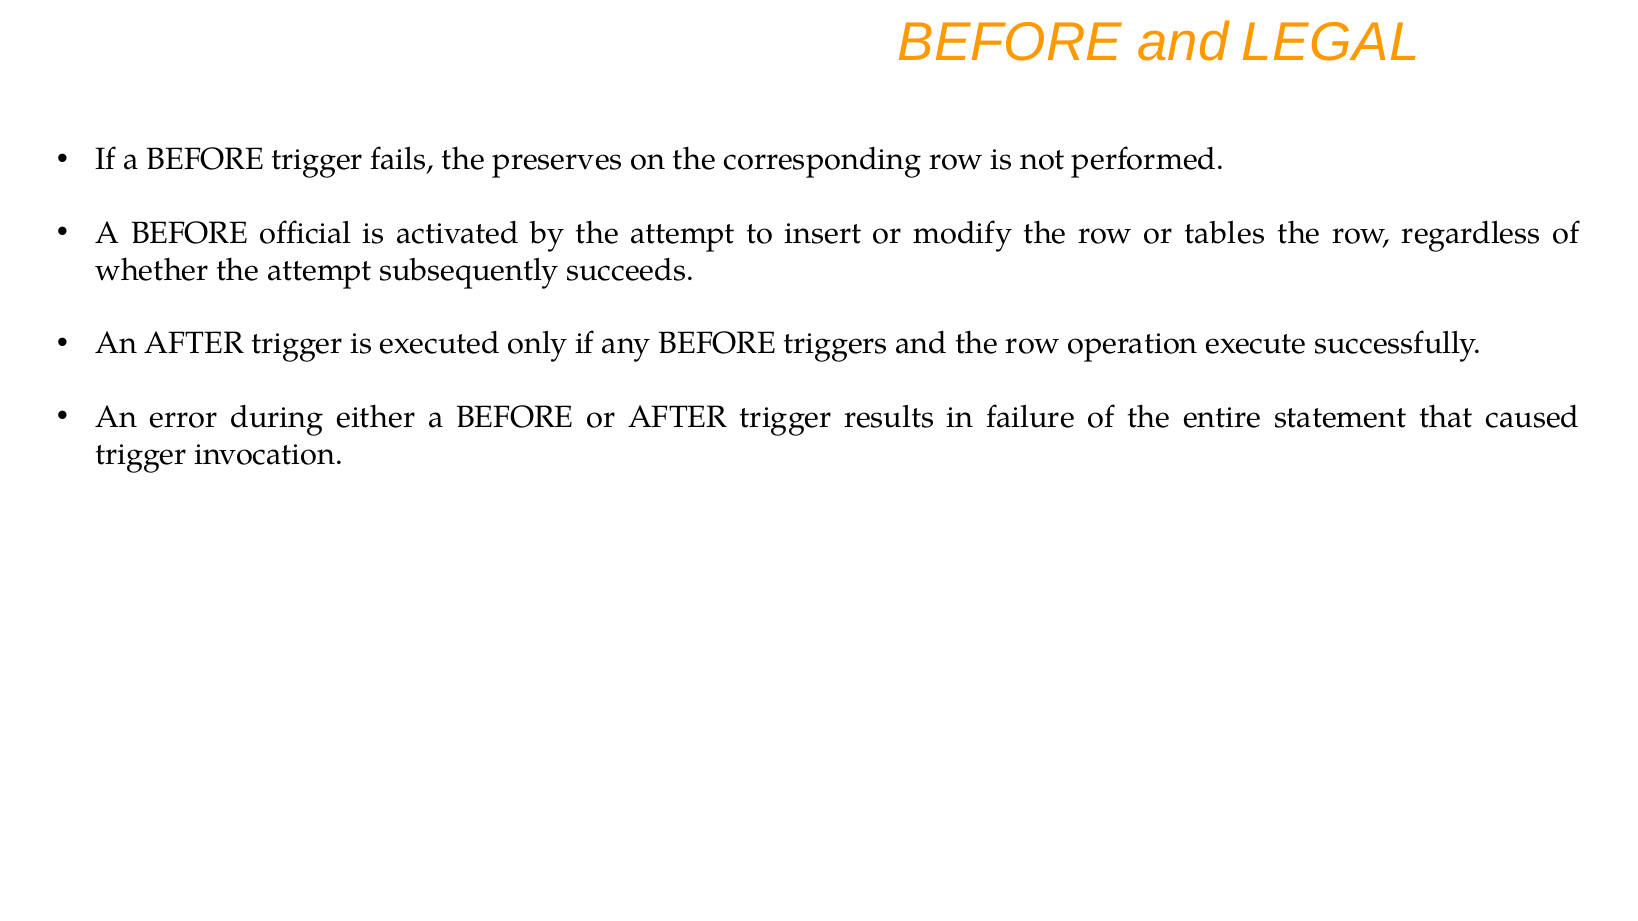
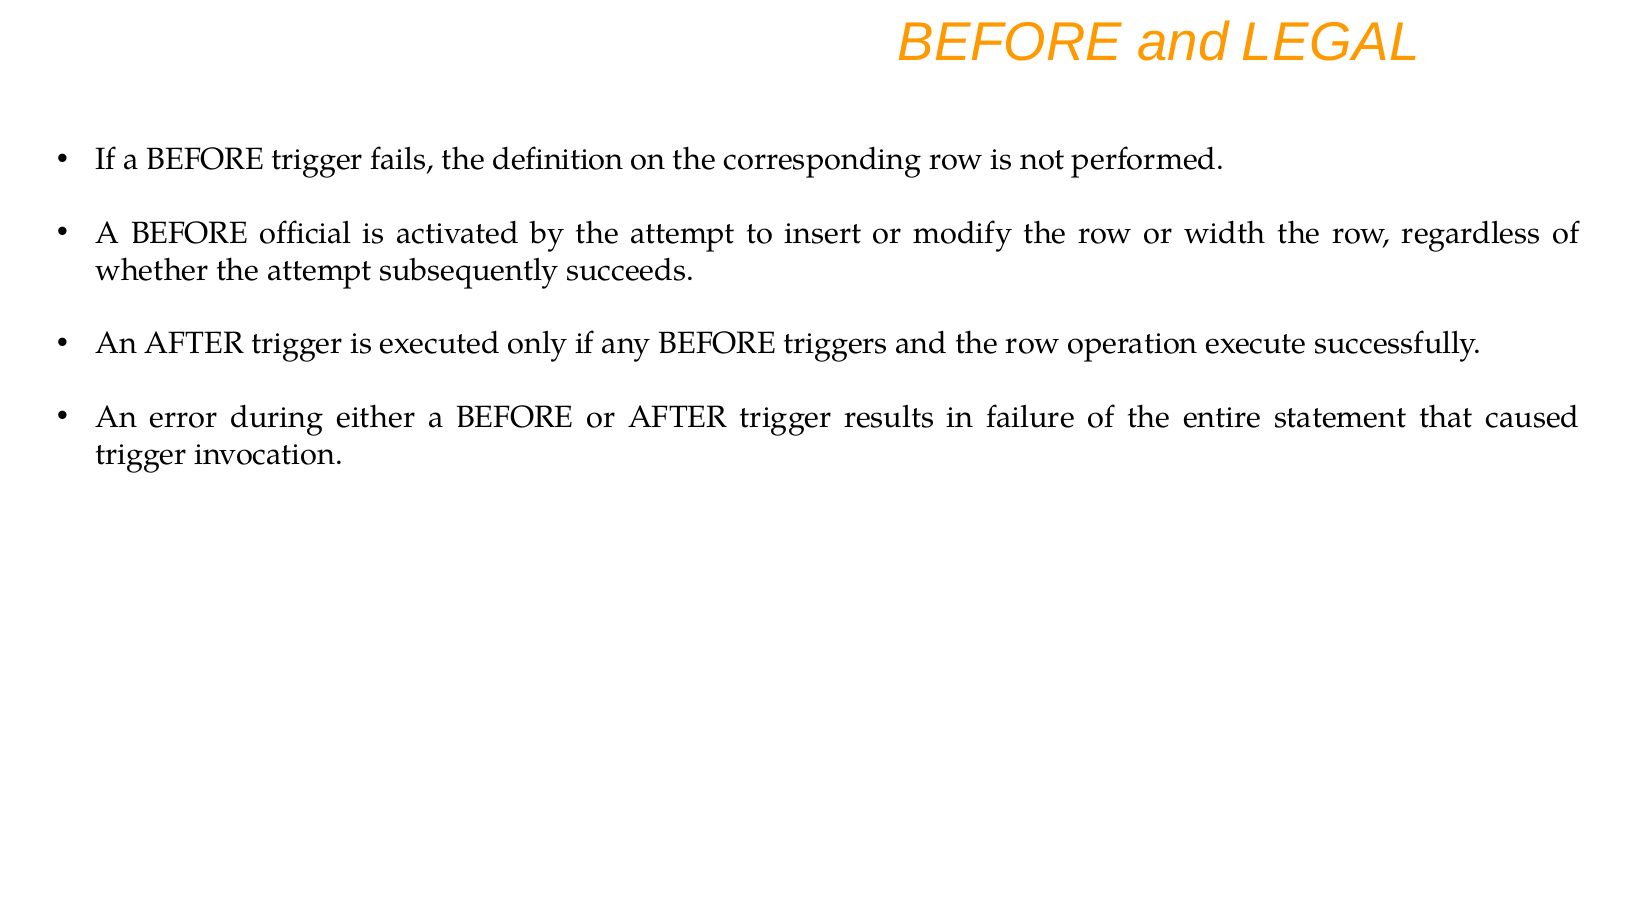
preserves: preserves -> definition
tables: tables -> width
